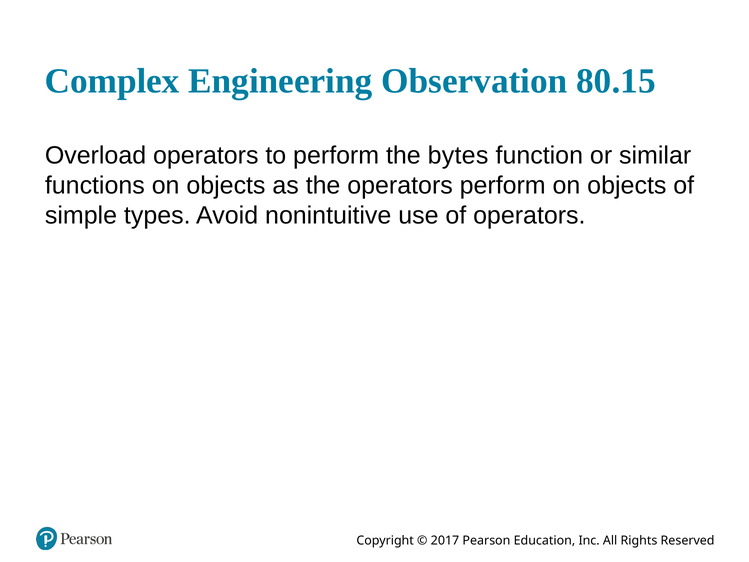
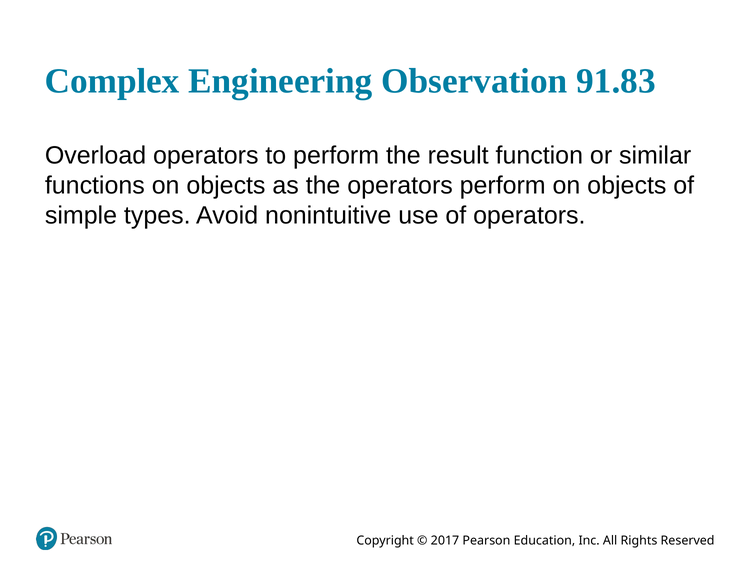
80.15: 80.15 -> 91.83
bytes: bytes -> result
